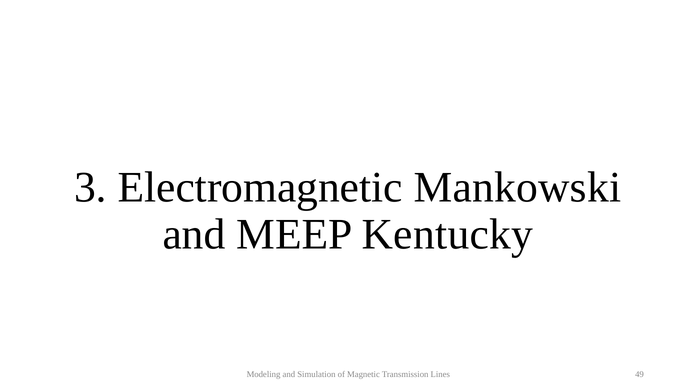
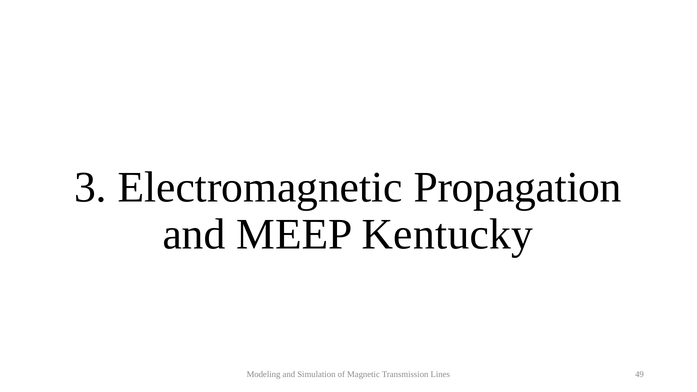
Mankowski: Mankowski -> Propagation
